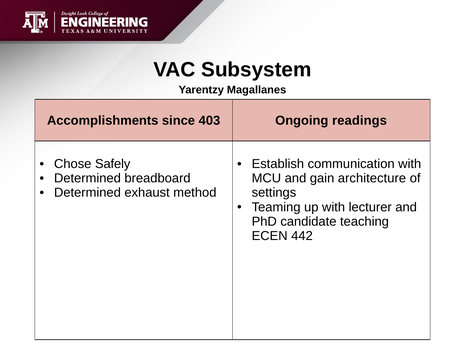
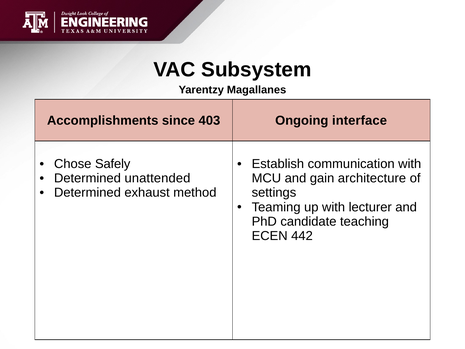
readings: readings -> interface
breadboard: breadboard -> unattended
